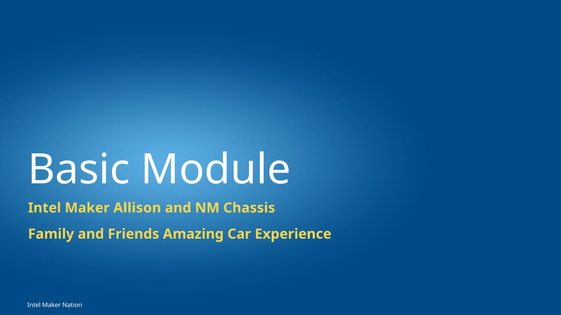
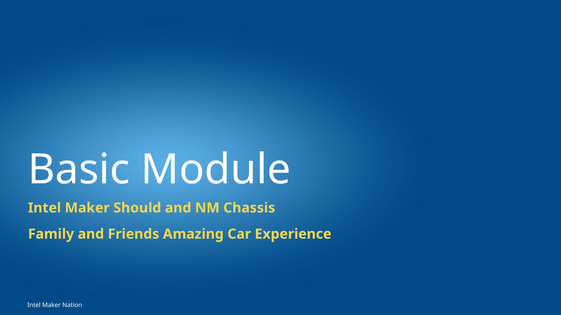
Allison: Allison -> Should
